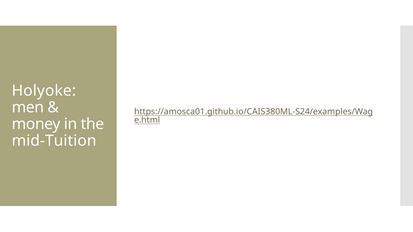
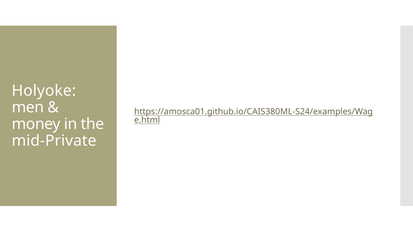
mid-Tuition: mid-Tuition -> mid-Private
